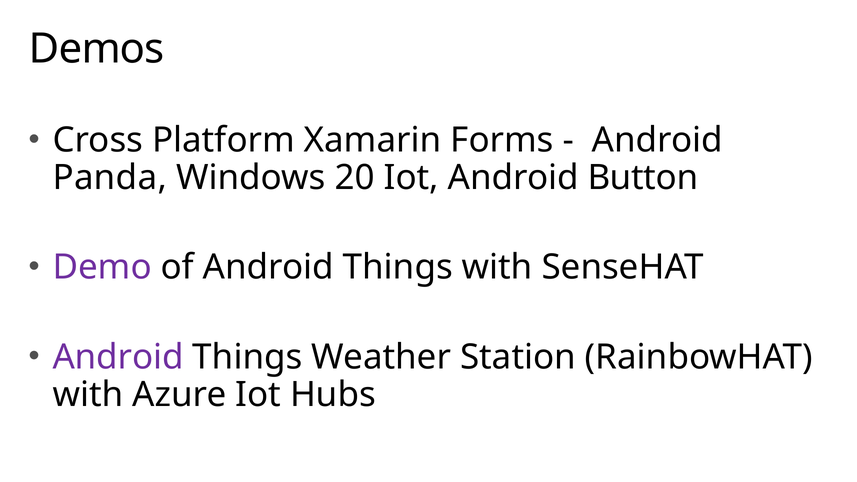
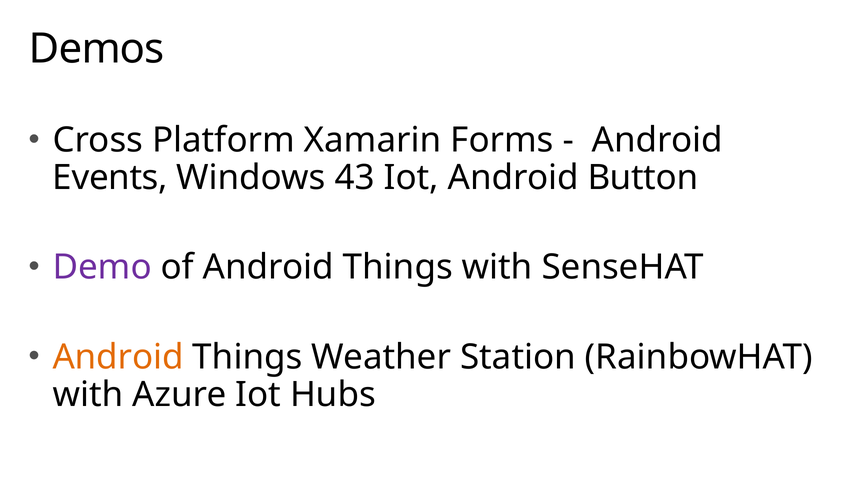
Panda: Panda -> Events
20: 20 -> 43
Android at (118, 357) colour: purple -> orange
